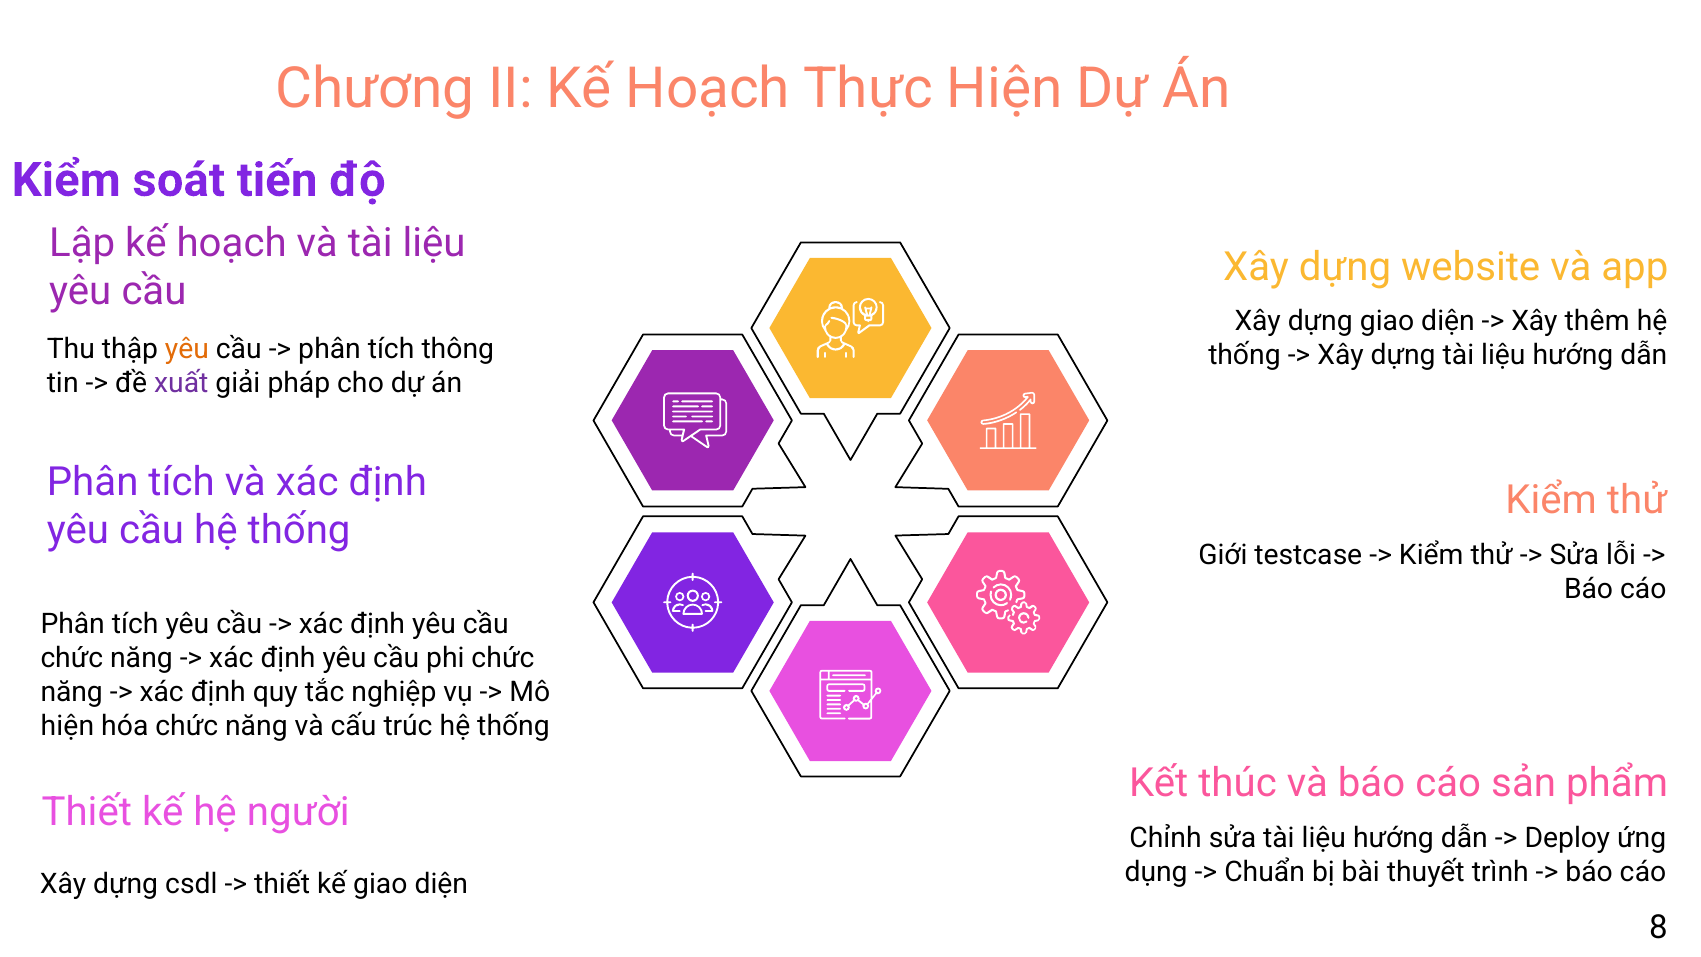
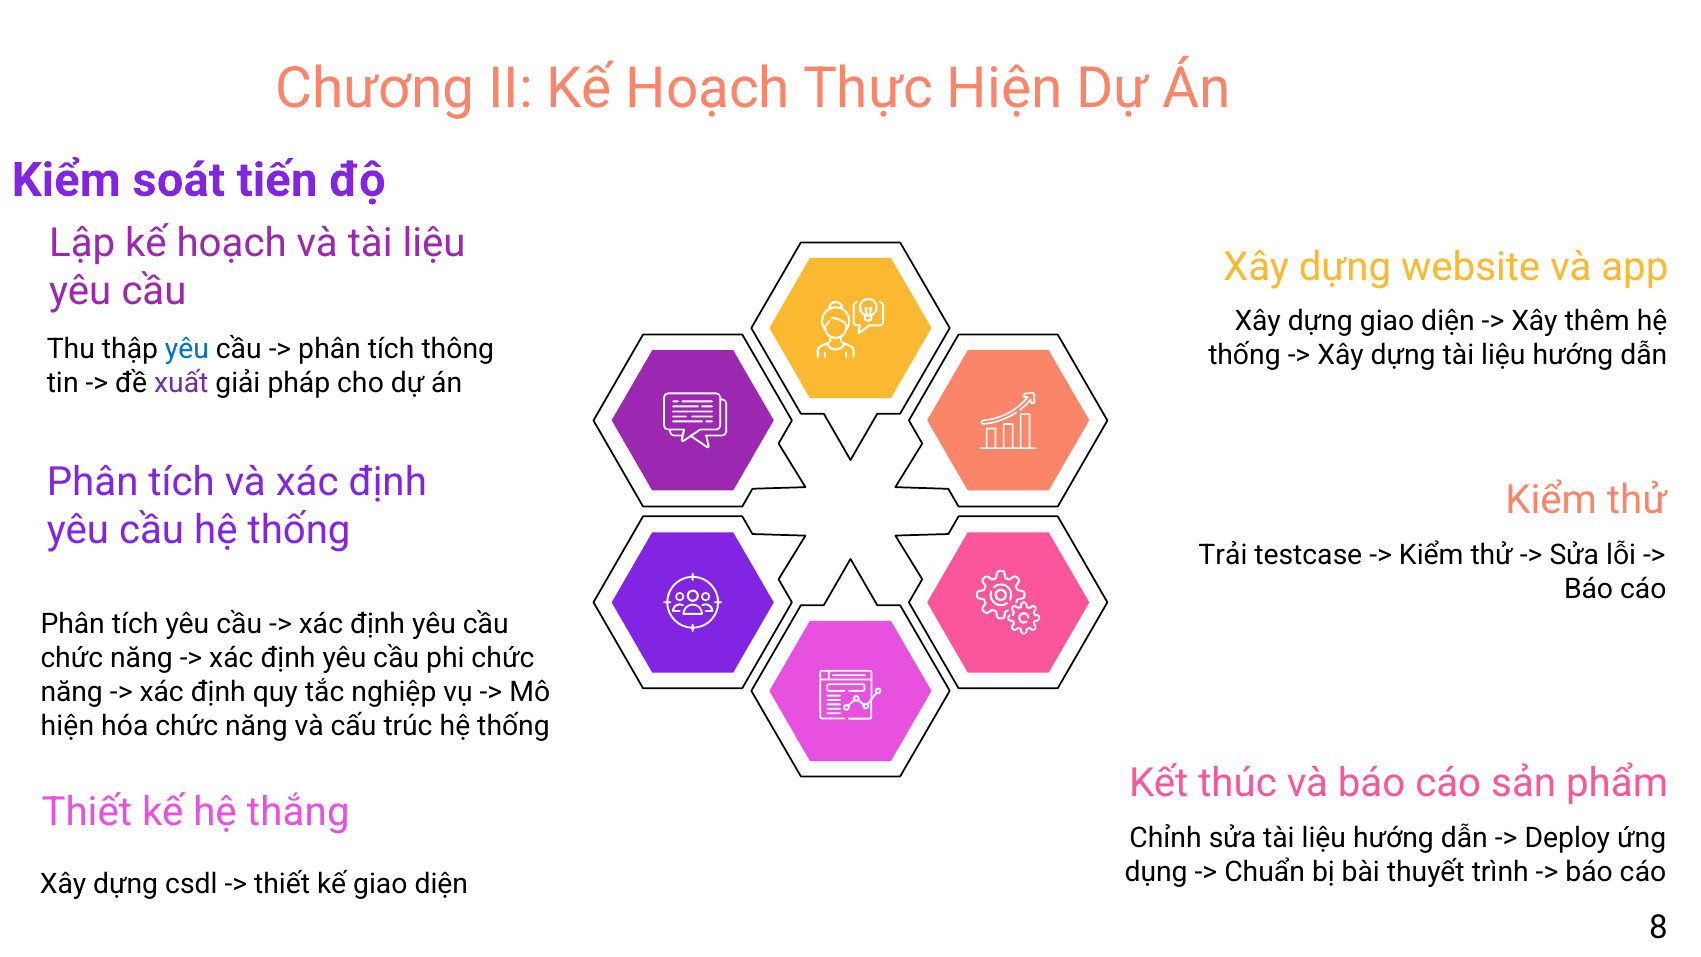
yêu at (187, 349) colour: orange -> blue
Giới: Giới -> Trải
người: người -> thắng
